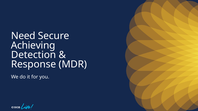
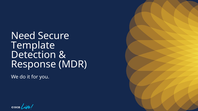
Achieving: Achieving -> Template
